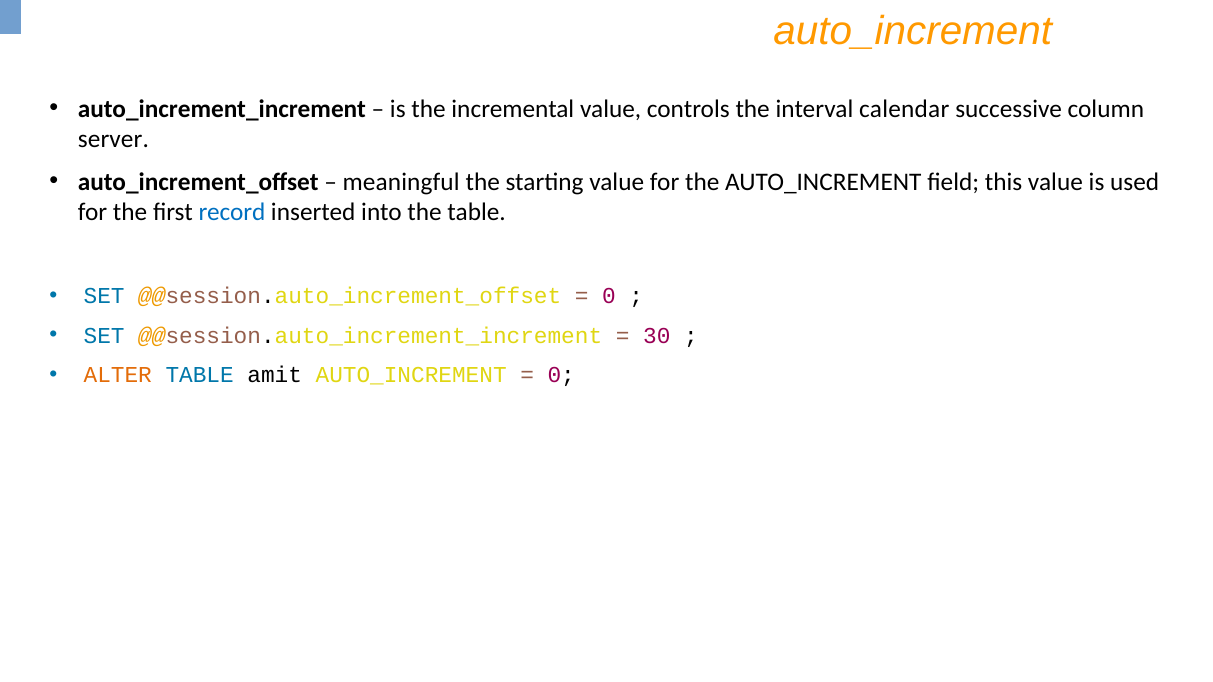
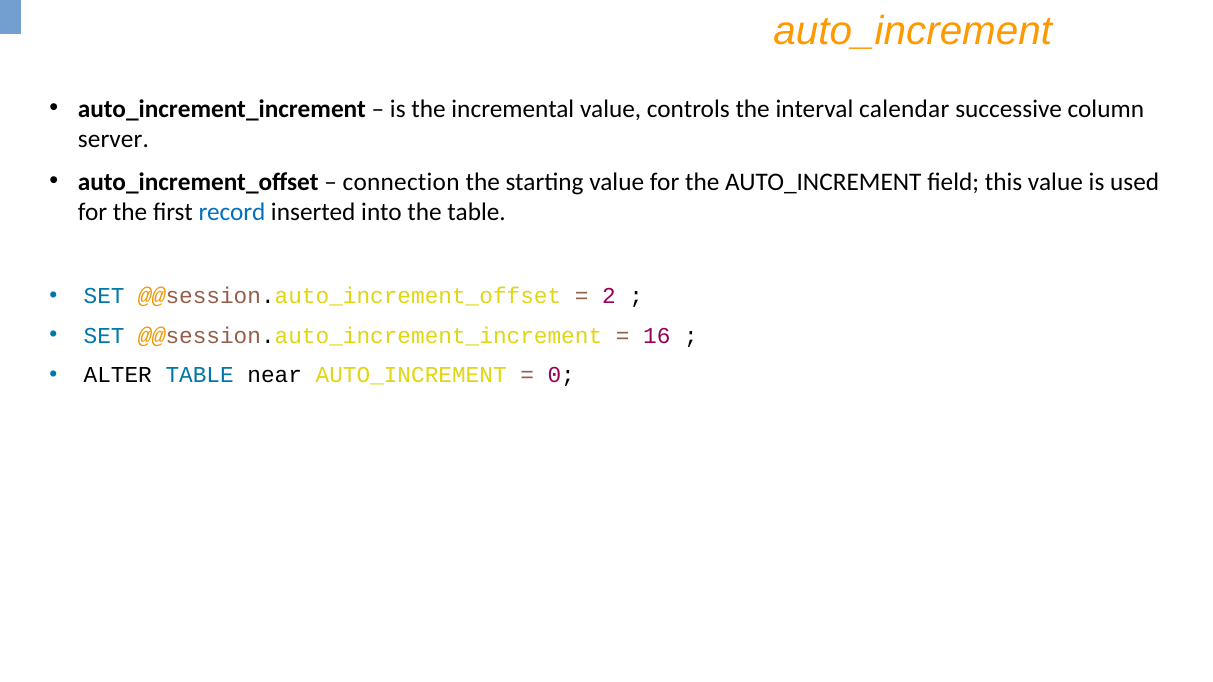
meaningful: meaningful -> connection
0 at (609, 296): 0 -> 2
30: 30 -> 16
ALTER colour: orange -> black
amit: amit -> near
